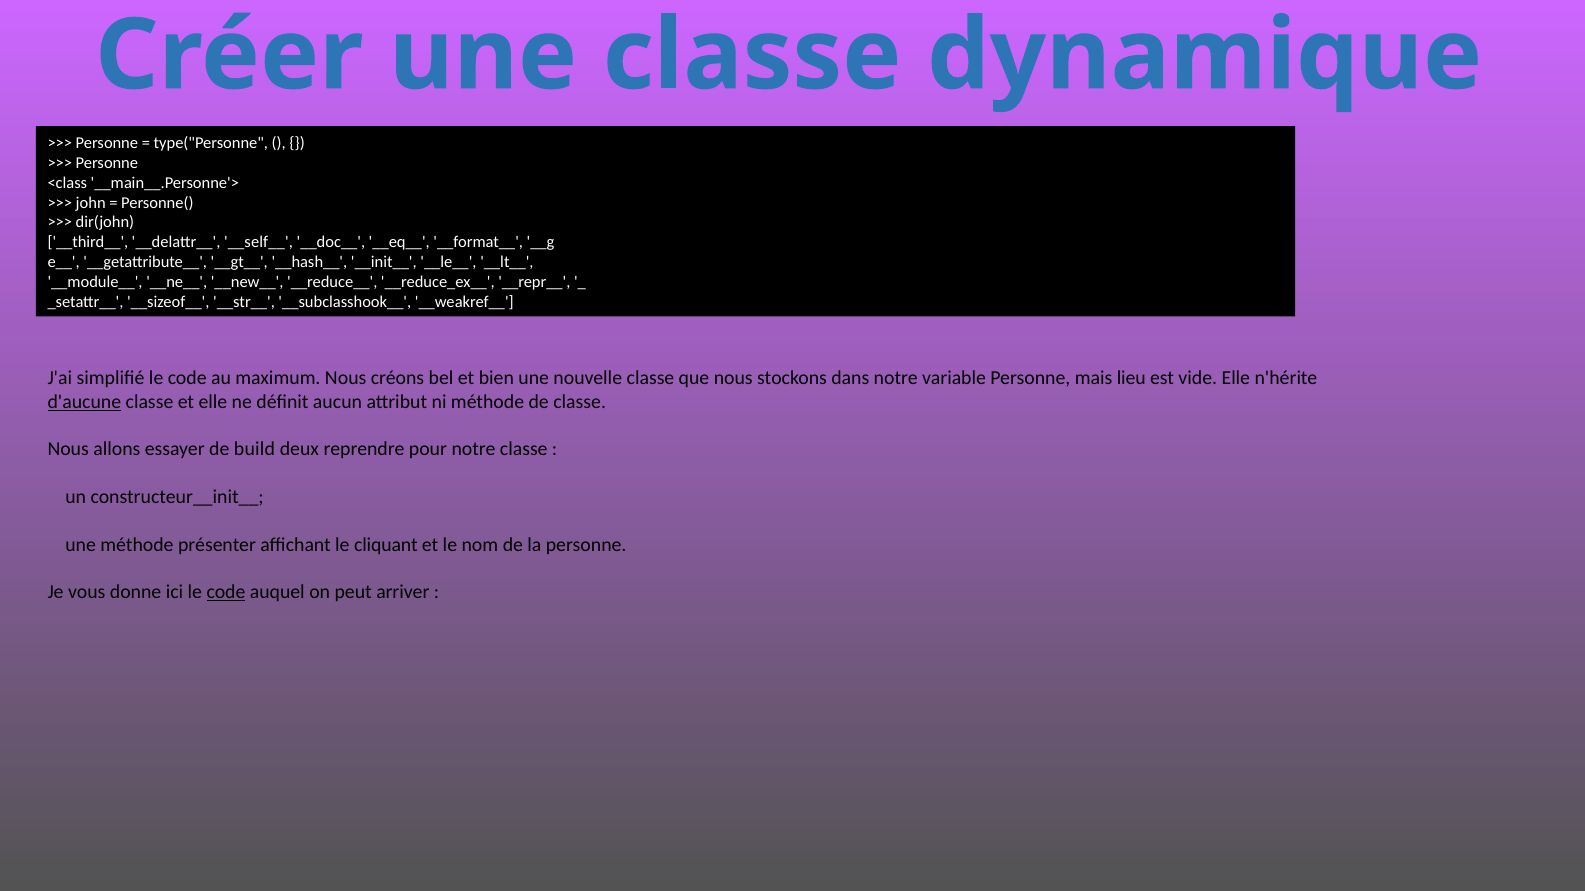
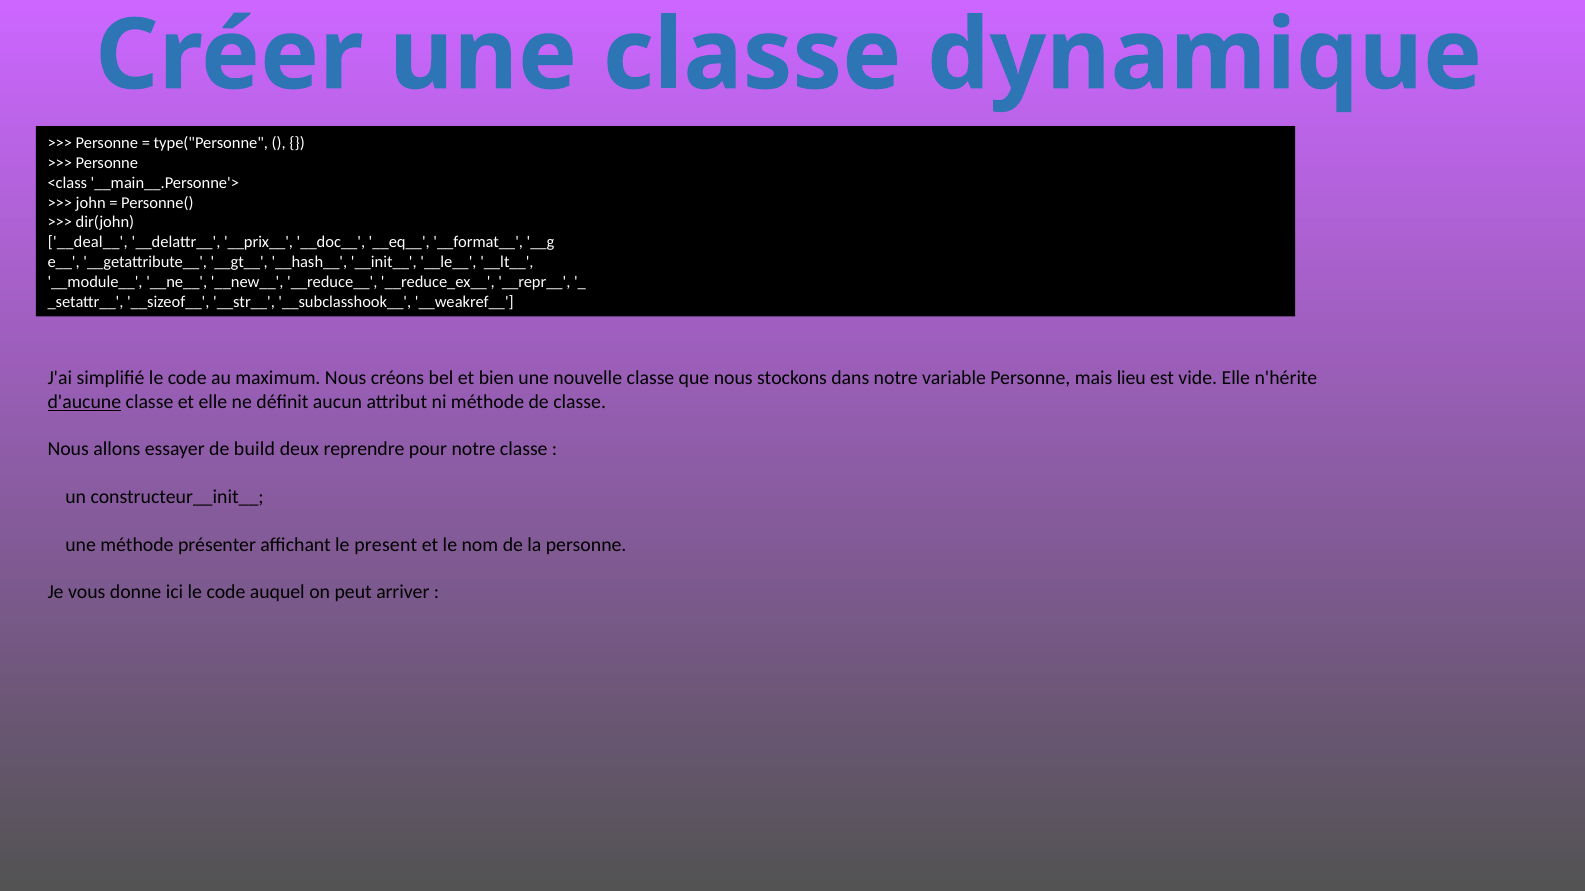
__third__: __third__ -> __deal__
__self__: __self__ -> __prix__
cliquant: cliquant -> present
code at (226, 592) underline: present -> none
